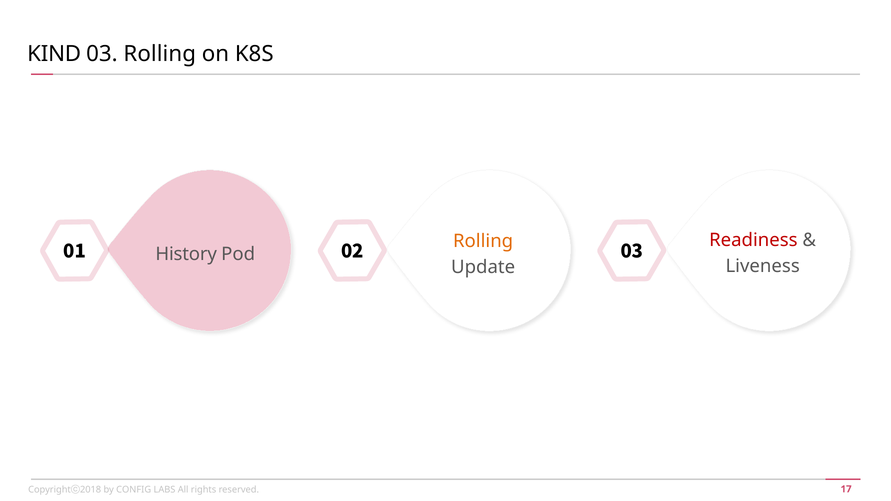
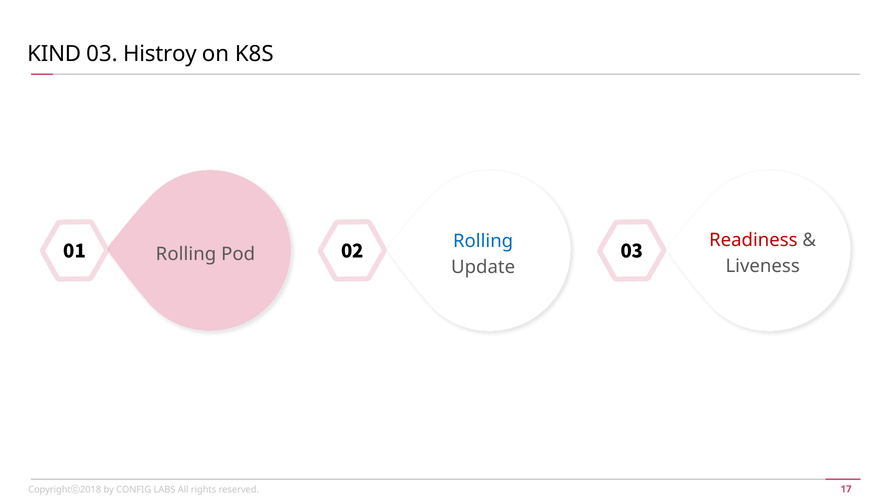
03 Rolling: Rolling -> Histroy
01 History: History -> Rolling
Rolling at (483, 241) colour: orange -> blue
